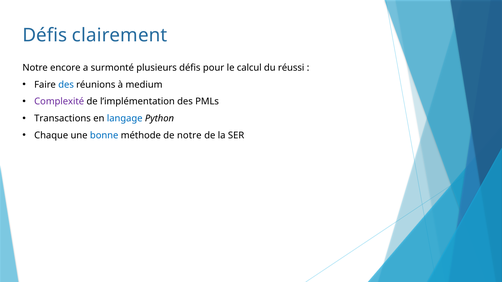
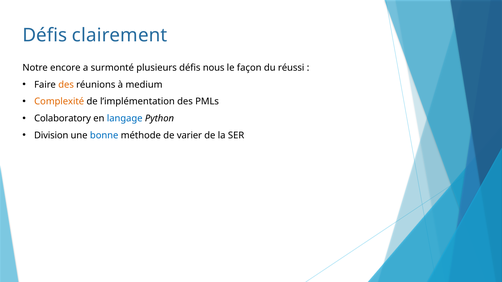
pour: pour -> nous
calcul: calcul -> façon
des at (66, 85) colour: blue -> orange
Complexité colour: purple -> orange
Transactions: Transactions -> Colaboratory
Chaque: Chaque -> Division
de notre: notre -> varier
